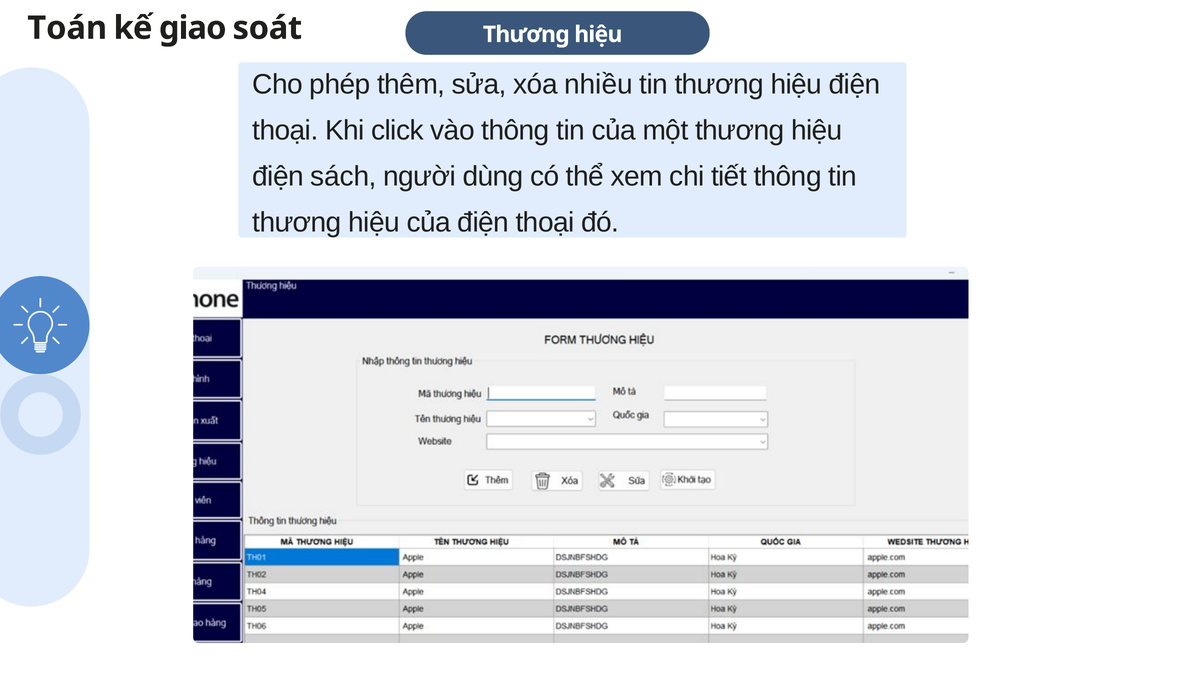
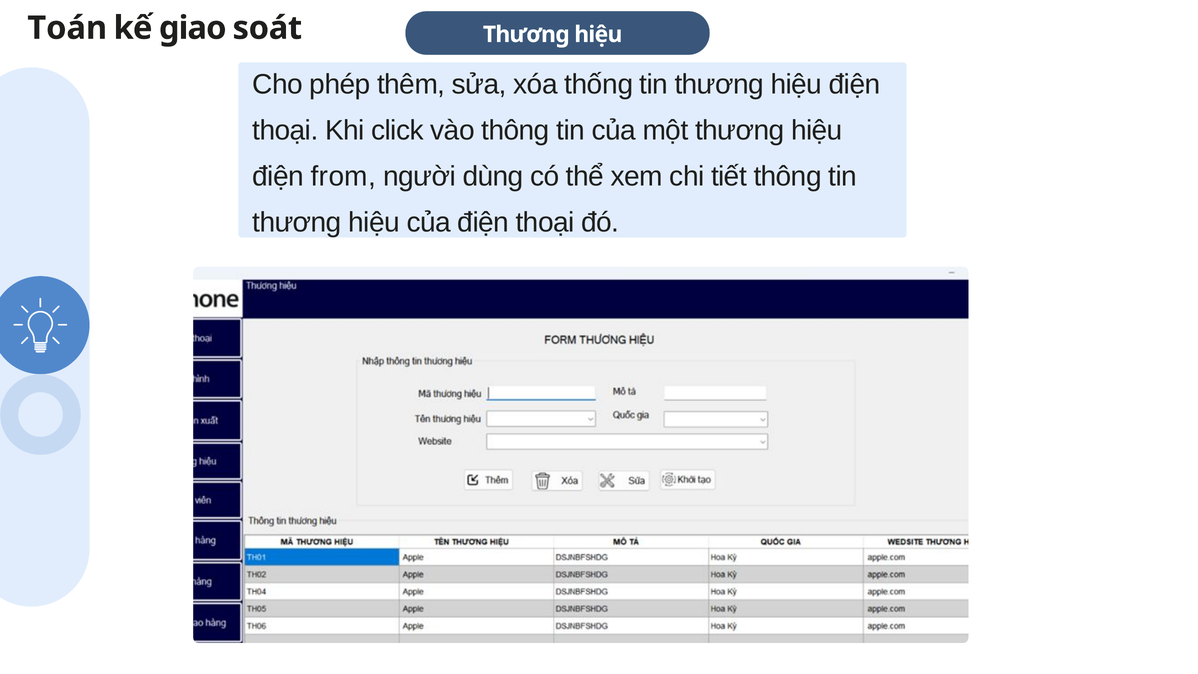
nhiều: nhiều -> thống
sách: sách -> from
